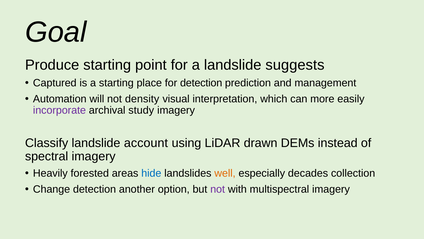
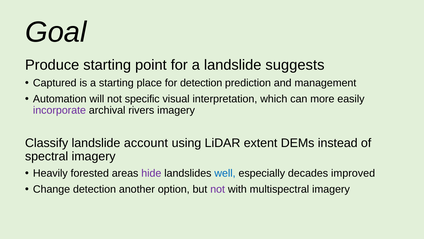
density: density -> specific
study: study -> rivers
drawn: drawn -> extent
hide colour: blue -> purple
well colour: orange -> blue
collection: collection -> improved
